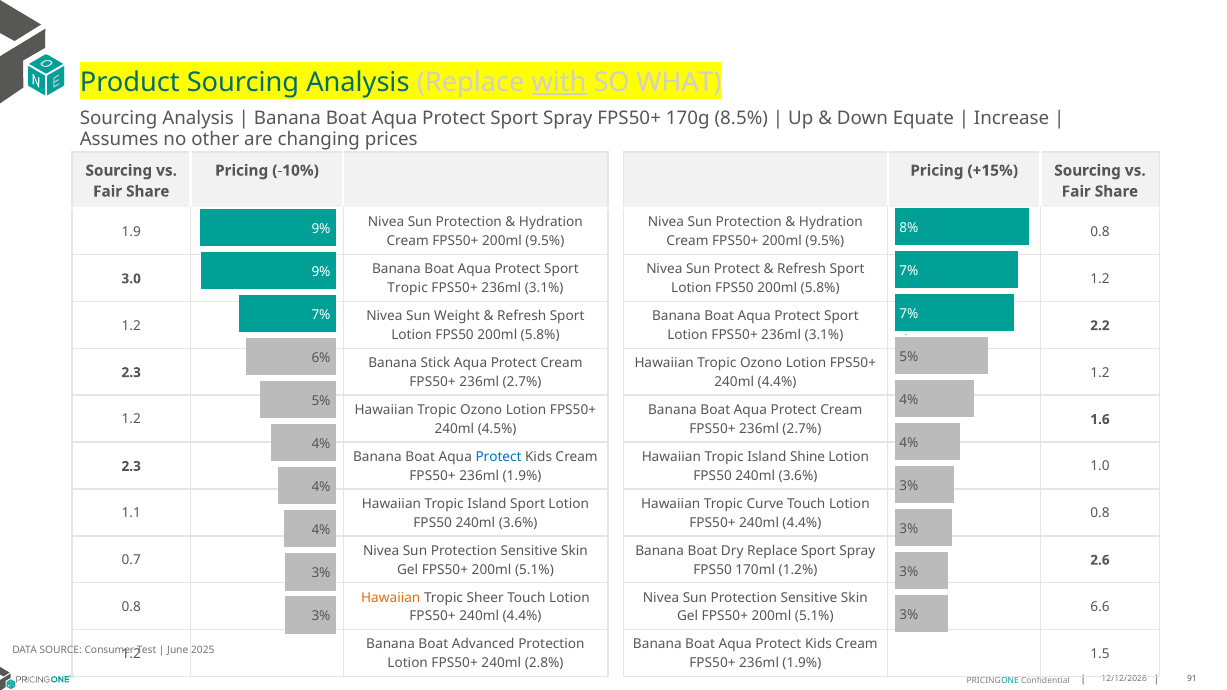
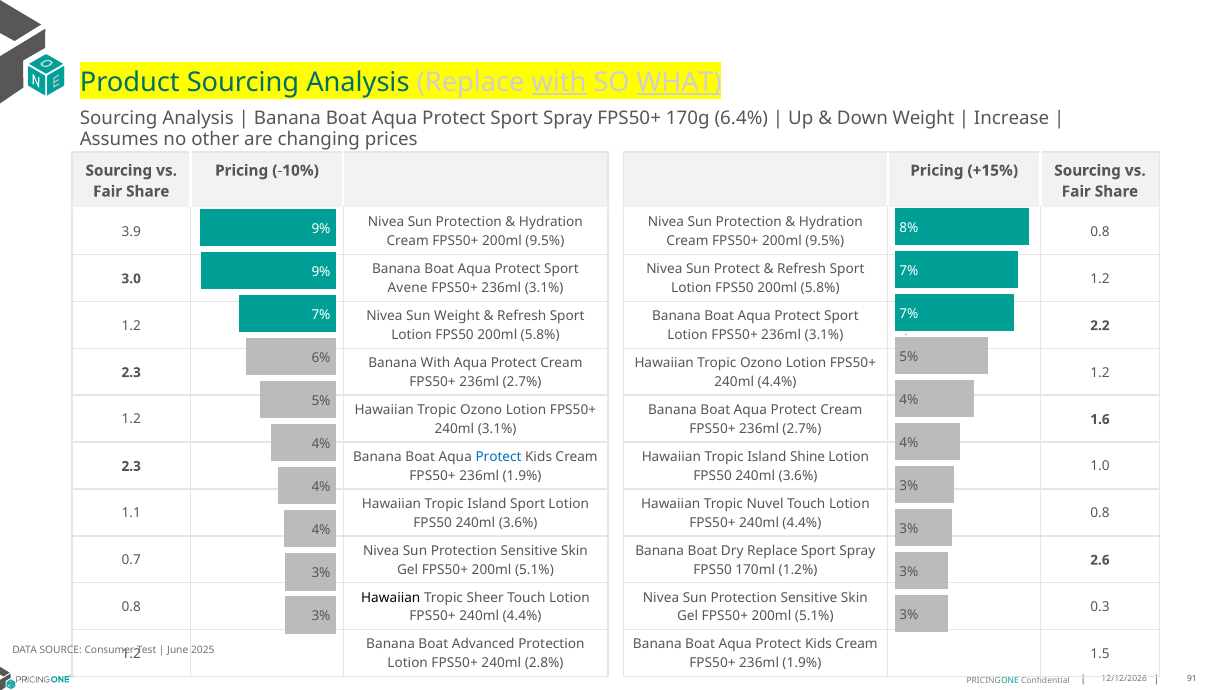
WHAT underline: none -> present
8.5%: 8.5% -> 6.4%
Down Equate: Equate -> Weight
1.9: 1.9 -> 3.9
Tropic at (408, 288): Tropic -> Avene
Banana Stick: Stick -> With
240ml 4.5%: 4.5% -> 3.1%
Curve: Curve -> Nuvel
Hawaiian at (391, 598) colour: orange -> black
6.6: 6.6 -> 0.3
